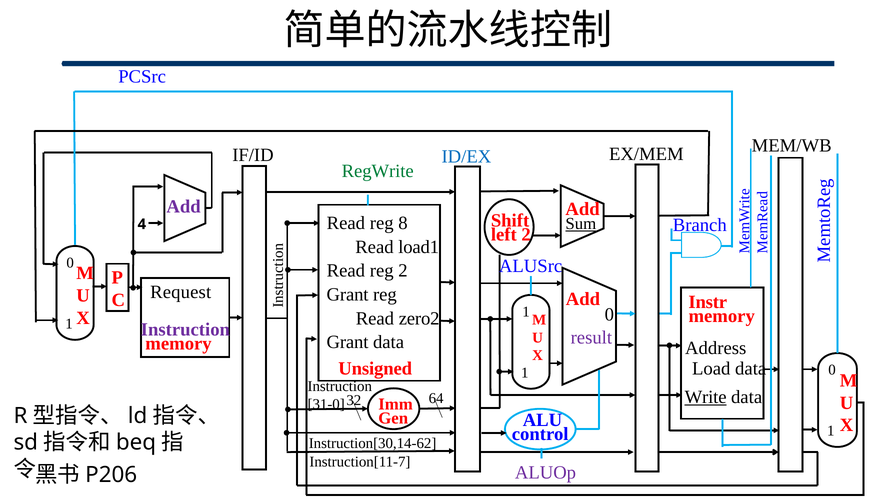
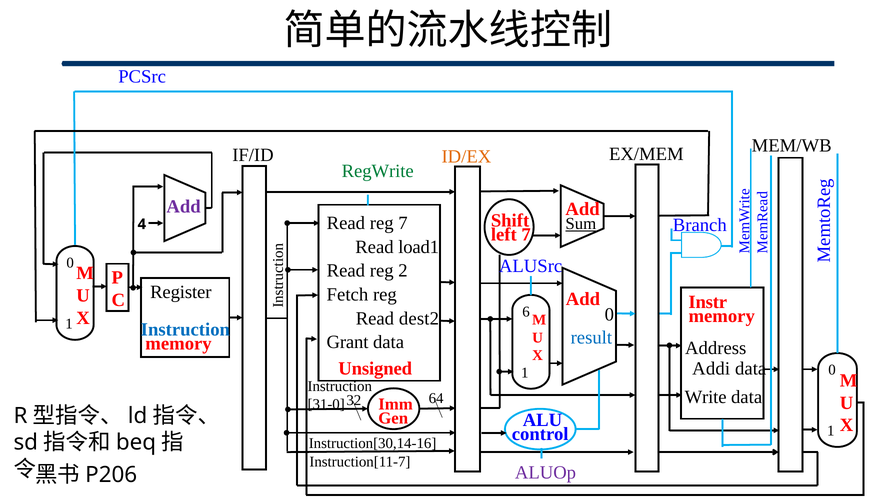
ID/EX colour: blue -> orange
reg 8: 8 -> 7
left 2: 2 -> 7
Request: Request -> Register
Grant at (348, 295): Grant -> Fetch
X 1: 1 -> 6
zero2: zero2 -> dest2
Instruction at (185, 329) colour: purple -> blue
result colour: purple -> blue
Load: Load -> Addi
Write underline: present -> none
Instruction[30,14-62: Instruction[30,14-62 -> Instruction[30,14-16
